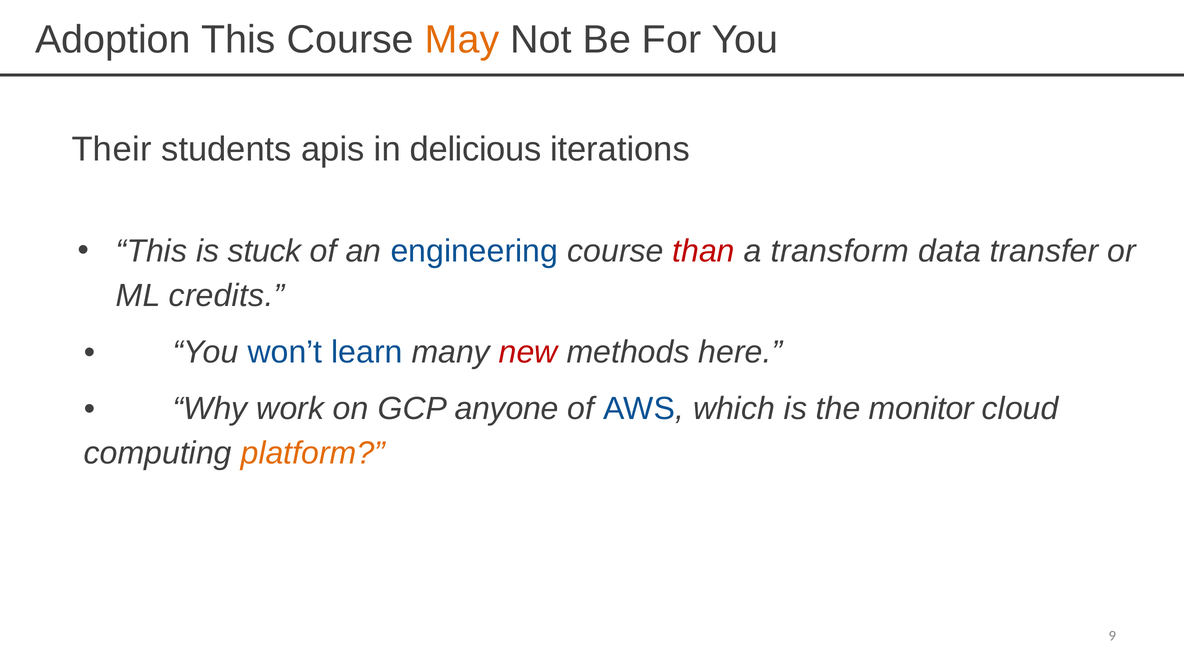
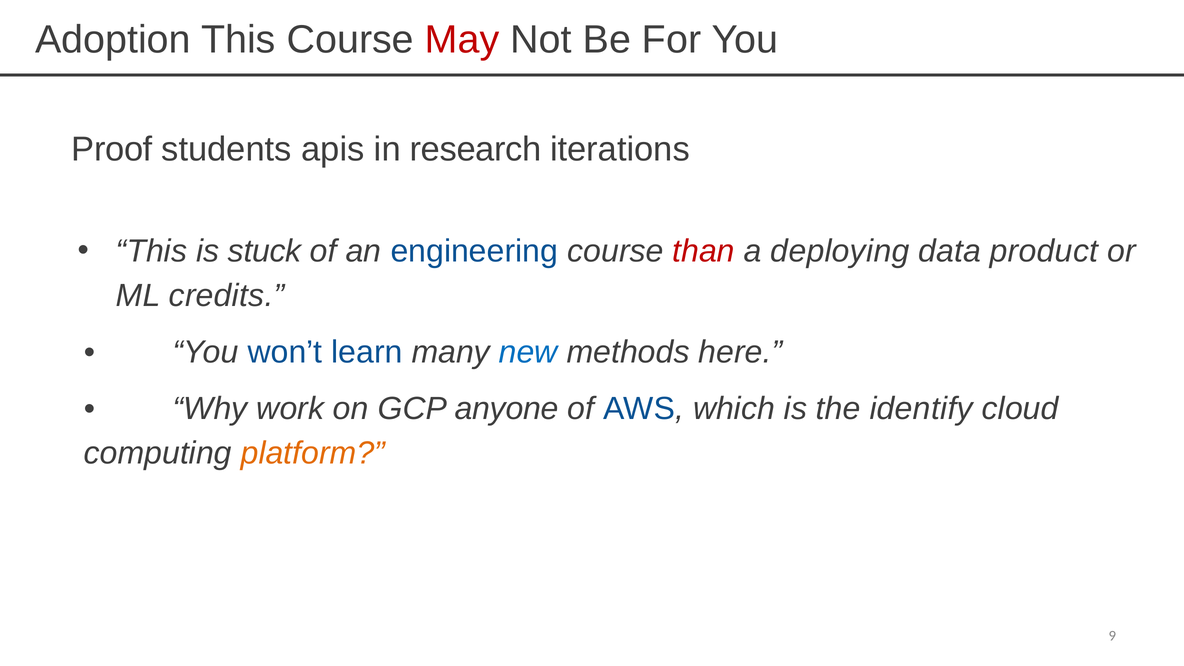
May colour: orange -> red
Their: Their -> Proof
delicious: delicious -> research
transform: transform -> deploying
transfer: transfer -> product
new colour: red -> blue
monitor: monitor -> identify
